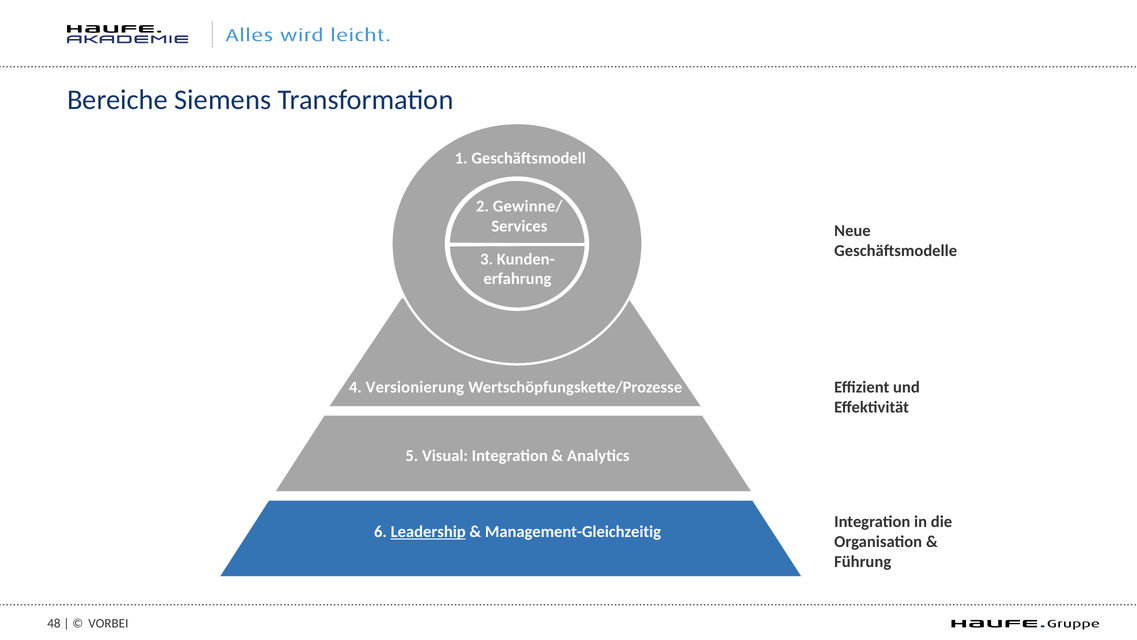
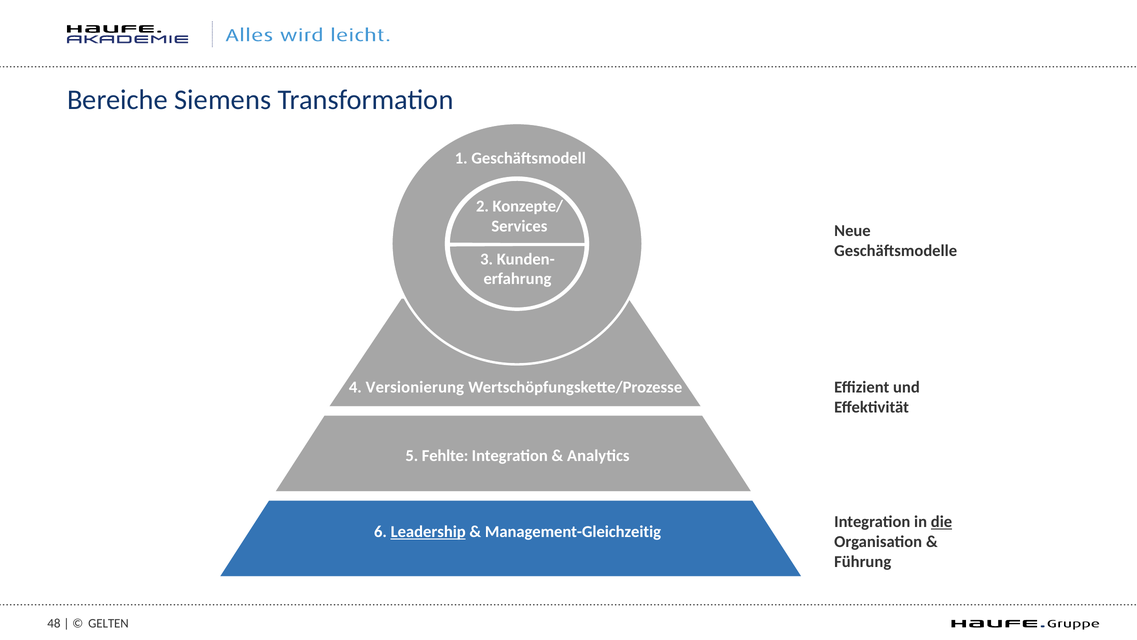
Gewinne/: Gewinne/ -> Konzepte/
Visual: Visual -> Fehlte
die underline: none -> present
VORBEI: VORBEI -> GELTEN
